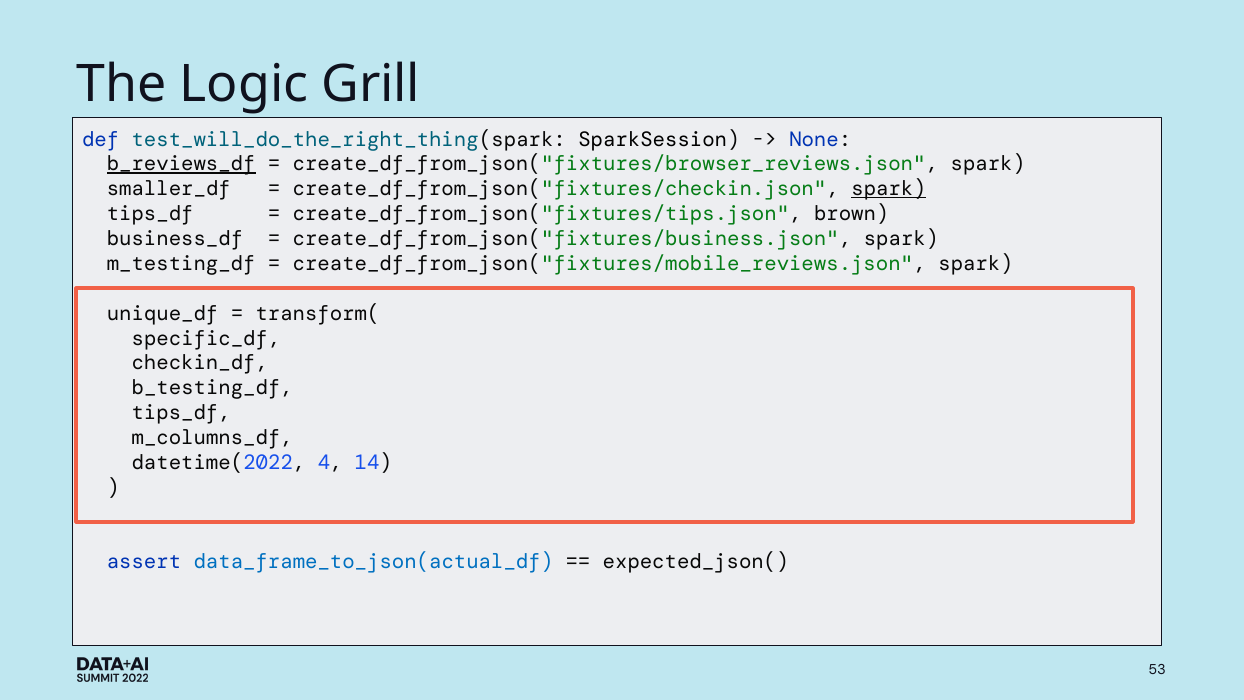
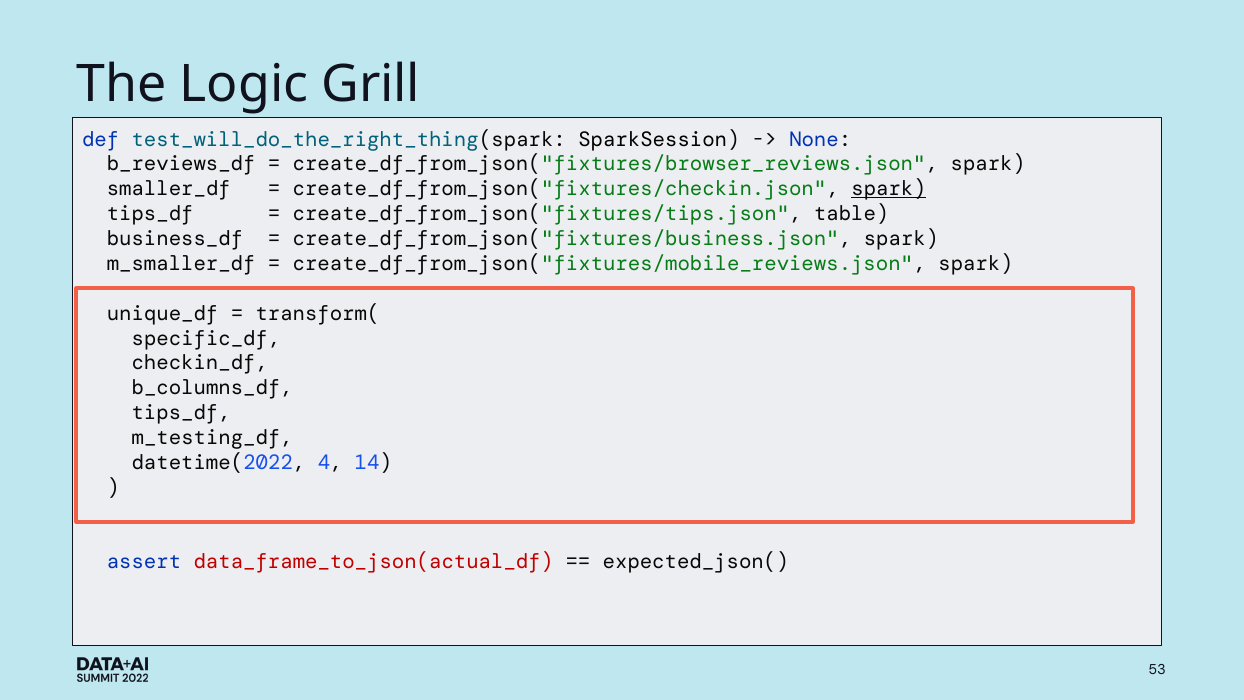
b_reviews_df underline: present -> none
brown: brown -> table
m_testing_df: m_testing_df -> m_smaller_df
b_testing_df: b_testing_df -> b_columns_df
m_columns_df: m_columns_df -> m_testing_df
data_frame_to_json(actual_df colour: blue -> red
